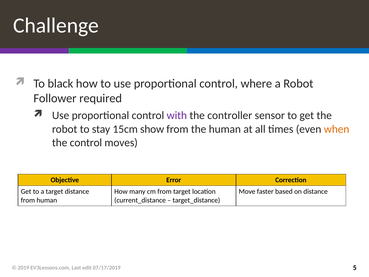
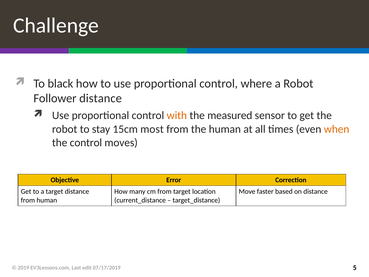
Follower required: required -> distance
with colour: purple -> orange
controller: controller -> measured
show: show -> most
